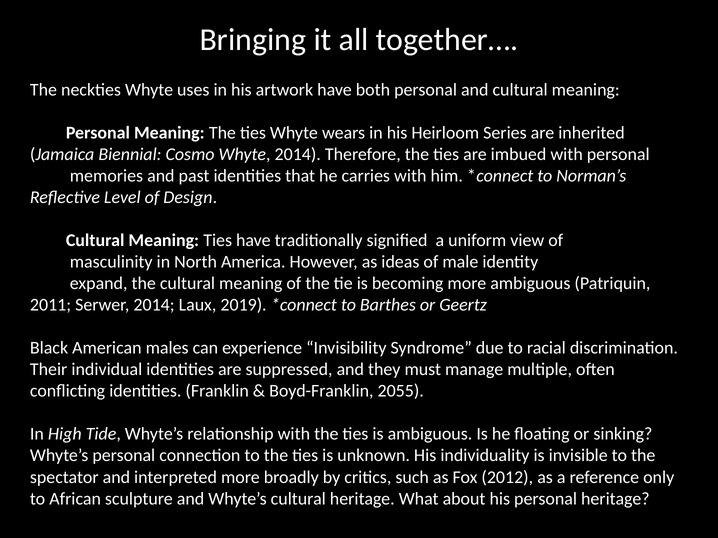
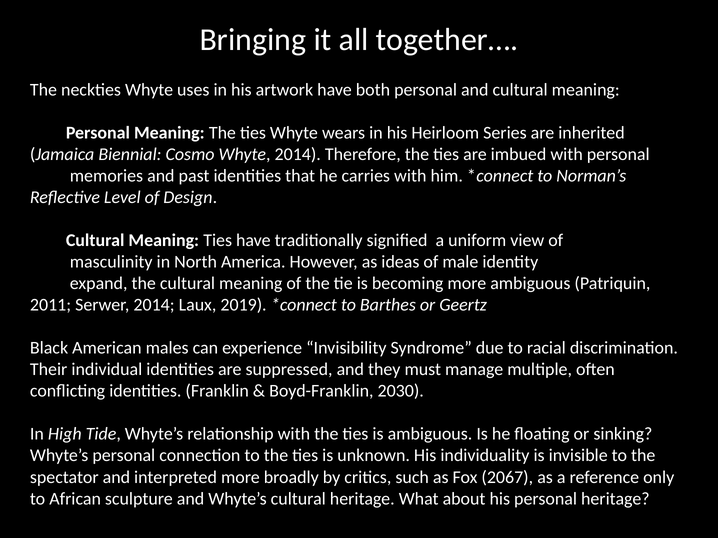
2055: 2055 -> 2030
2012: 2012 -> 2067
